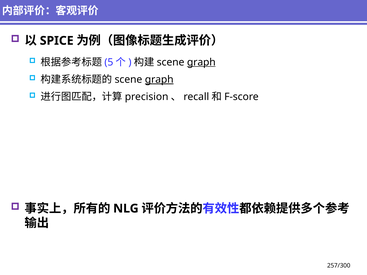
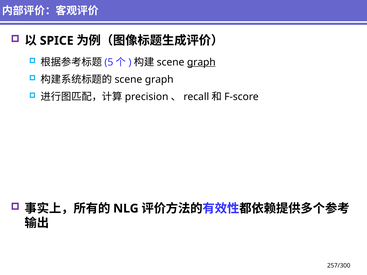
graph at (159, 80) underline: present -> none
